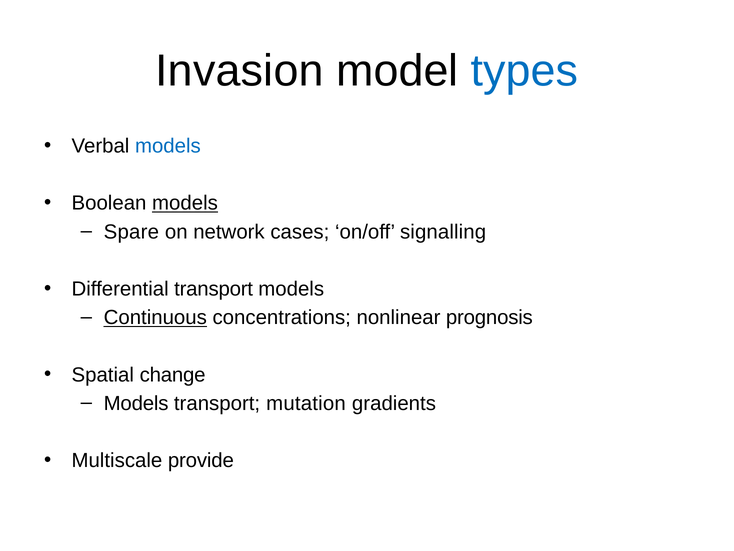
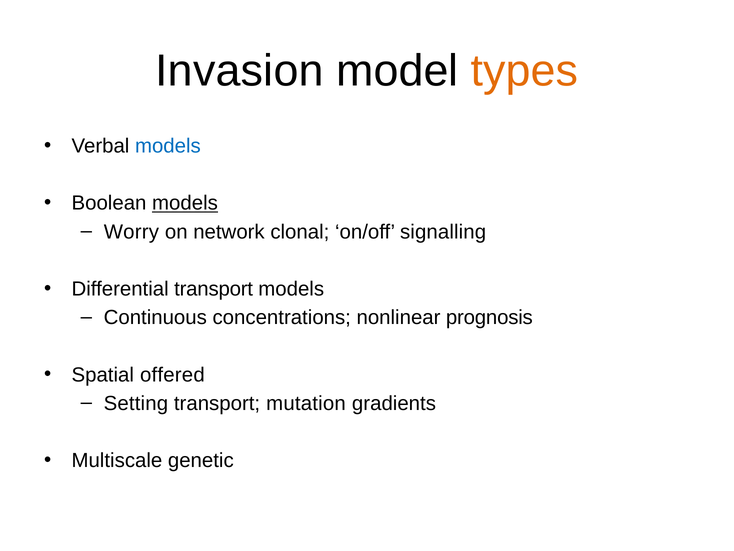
types colour: blue -> orange
Spare: Spare -> Worry
cases: cases -> clonal
Continuous underline: present -> none
change: change -> offered
Models at (136, 403): Models -> Setting
provide: provide -> genetic
